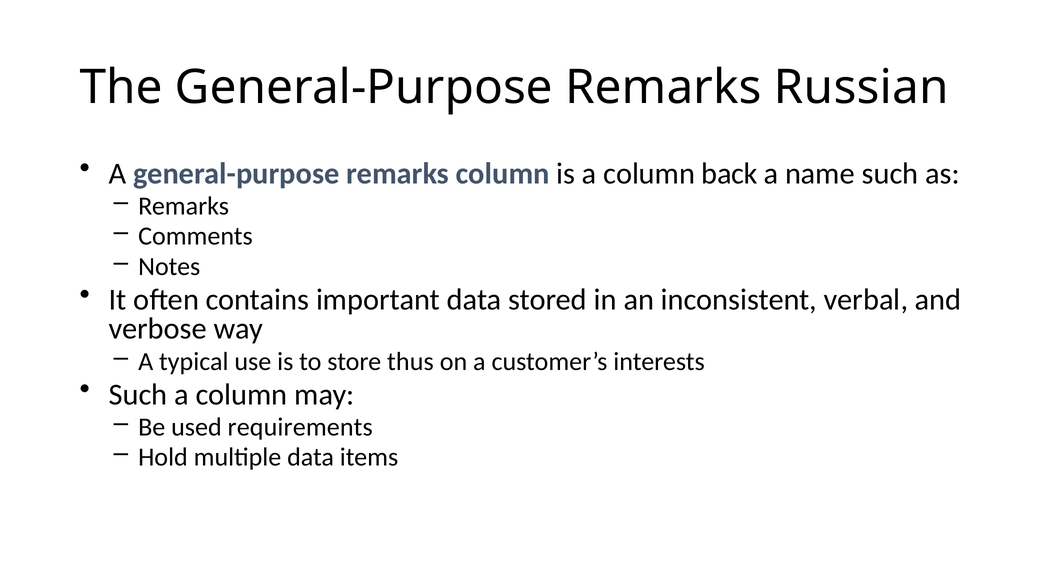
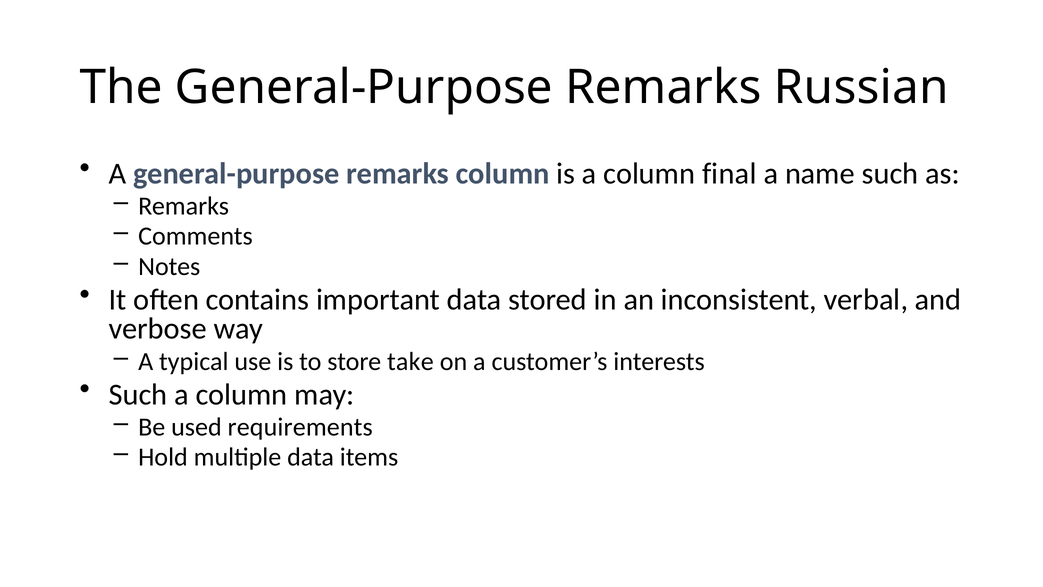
back: back -> final
thus: thus -> take
